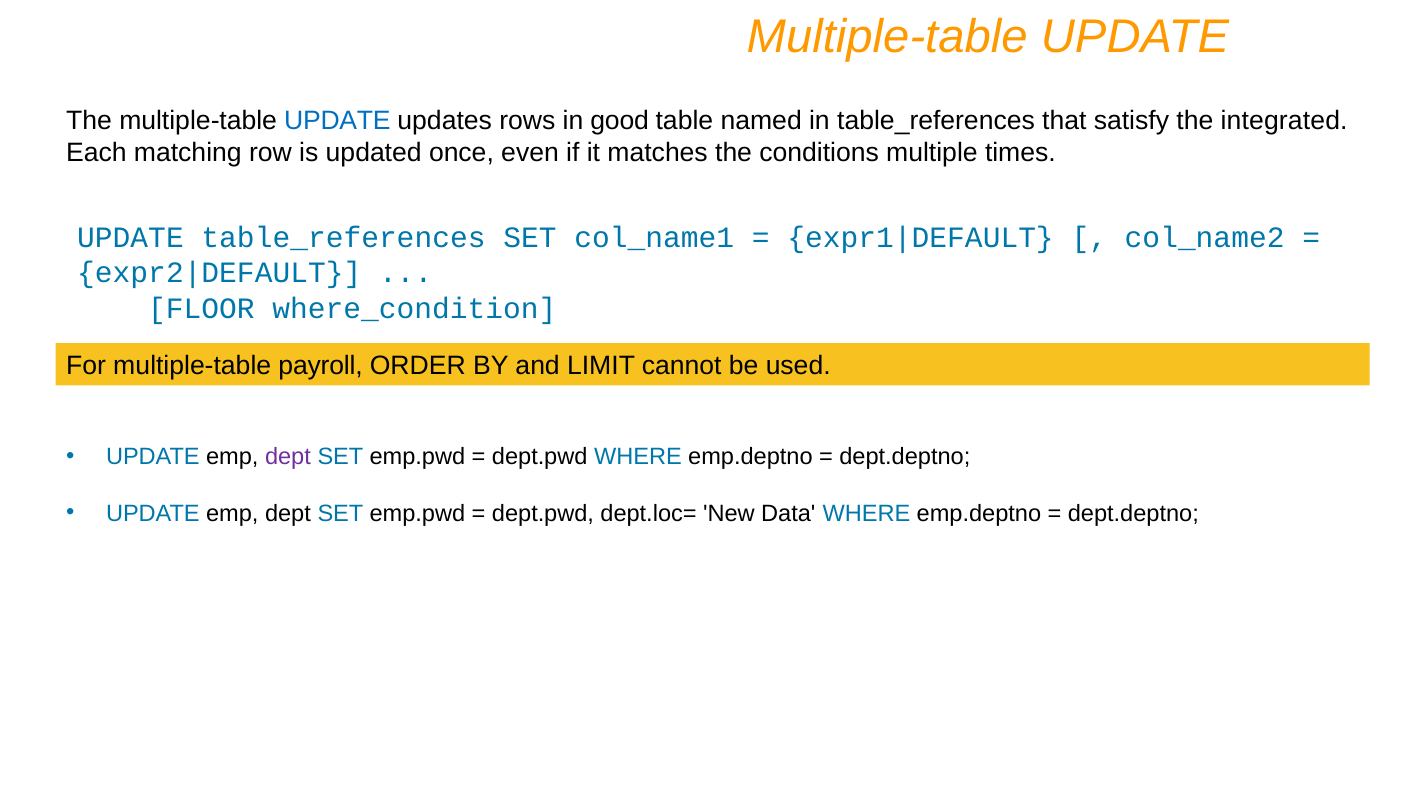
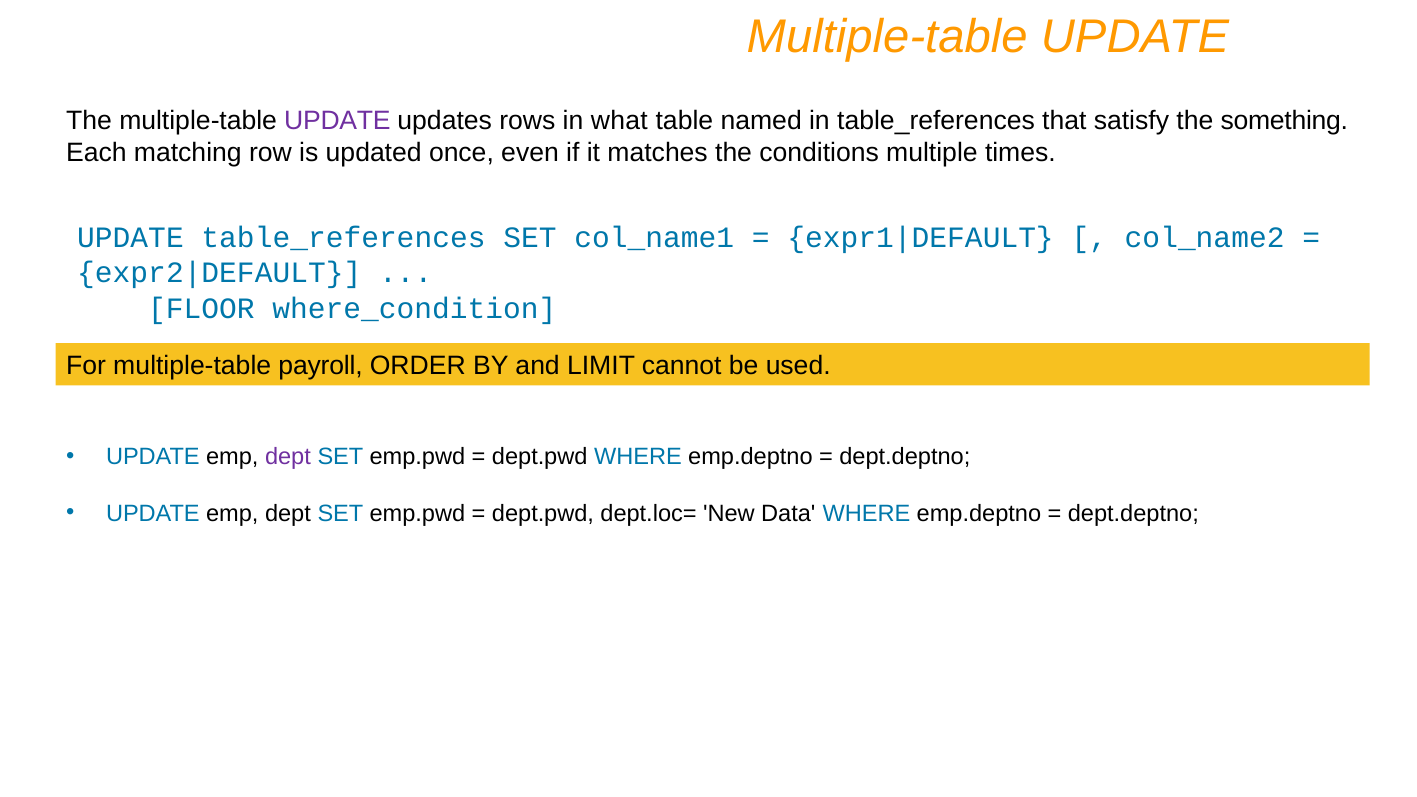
UPDATE at (337, 120) colour: blue -> purple
good: good -> what
integrated: integrated -> something
